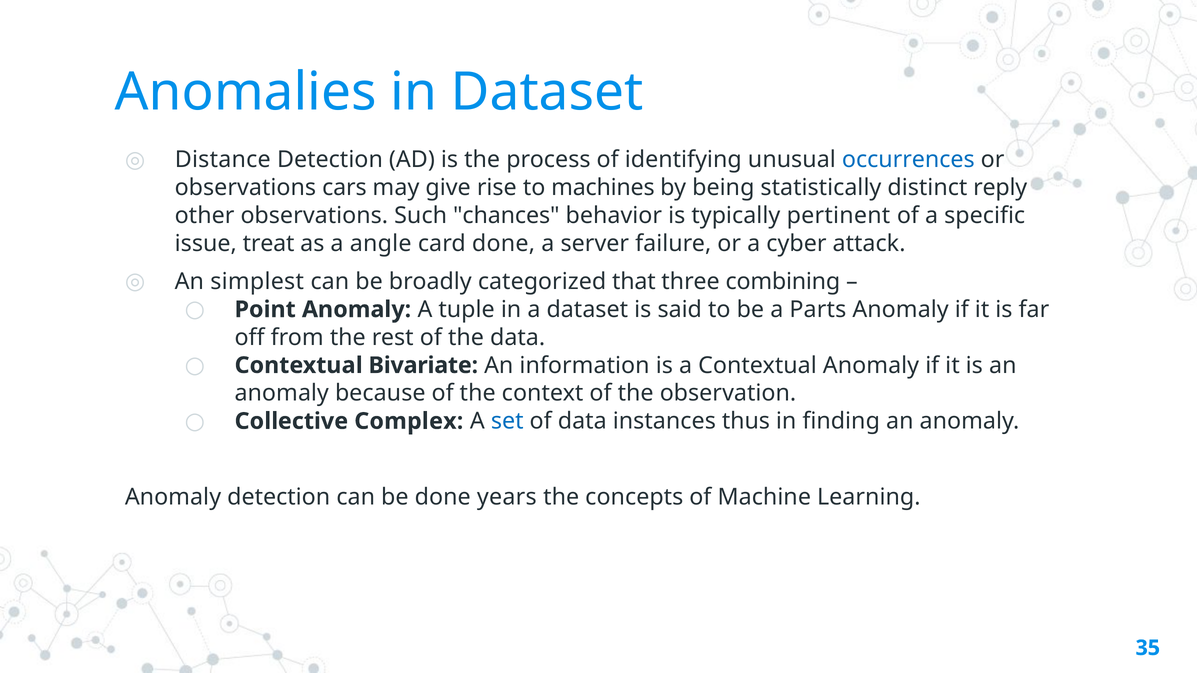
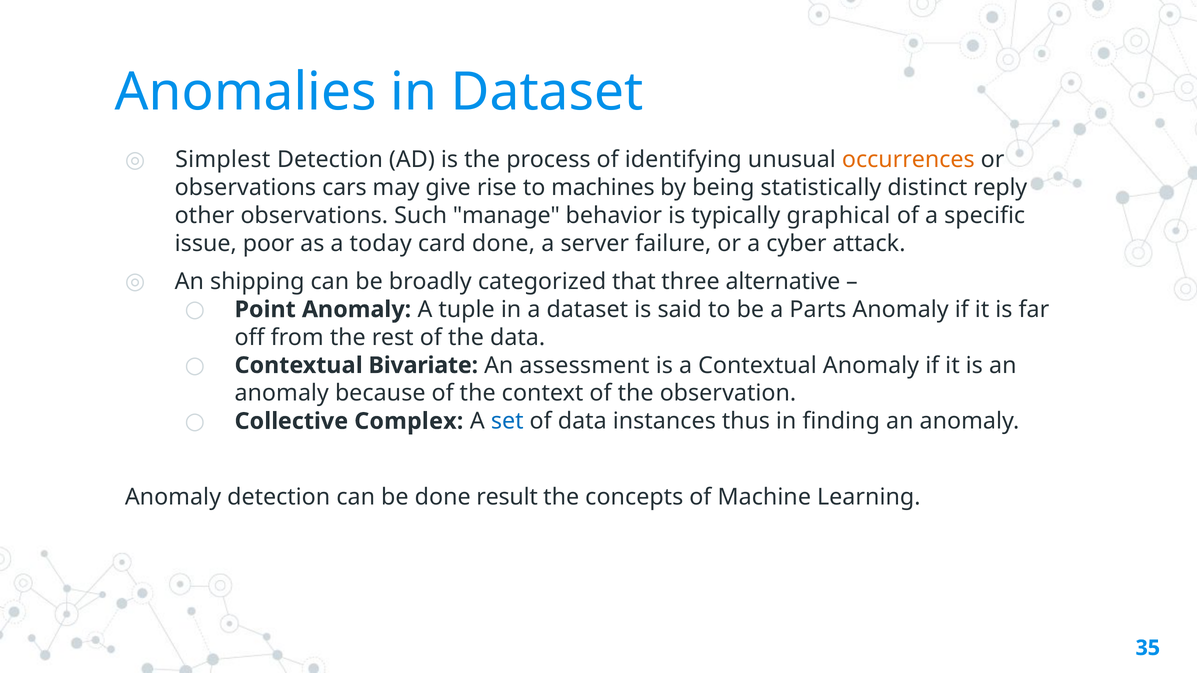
Distance: Distance -> Simplest
occurrences colour: blue -> orange
chances: chances -> manage
pertinent: pertinent -> graphical
treat: treat -> poor
angle: angle -> today
simplest: simplest -> shipping
combining: combining -> alternative
information: information -> assessment
years: years -> result
